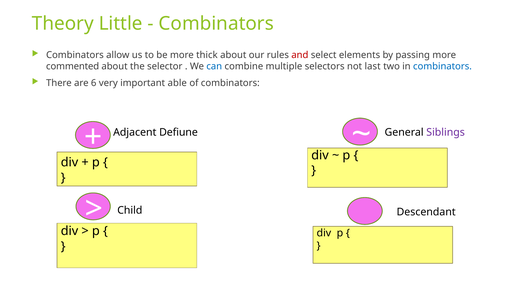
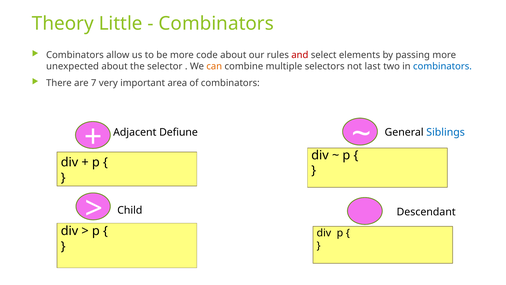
thick: thick -> code
commented: commented -> unexpected
can colour: blue -> orange
6: 6 -> 7
able: able -> area
Siblings colour: purple -> blue
